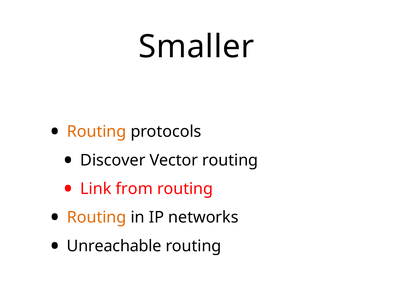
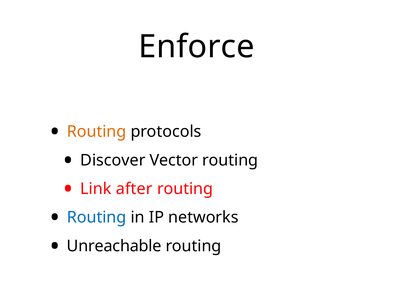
Smaller: Smaller -> Enforce
from: from -> after
Routing at (97, 217) colour: orange -> blue
